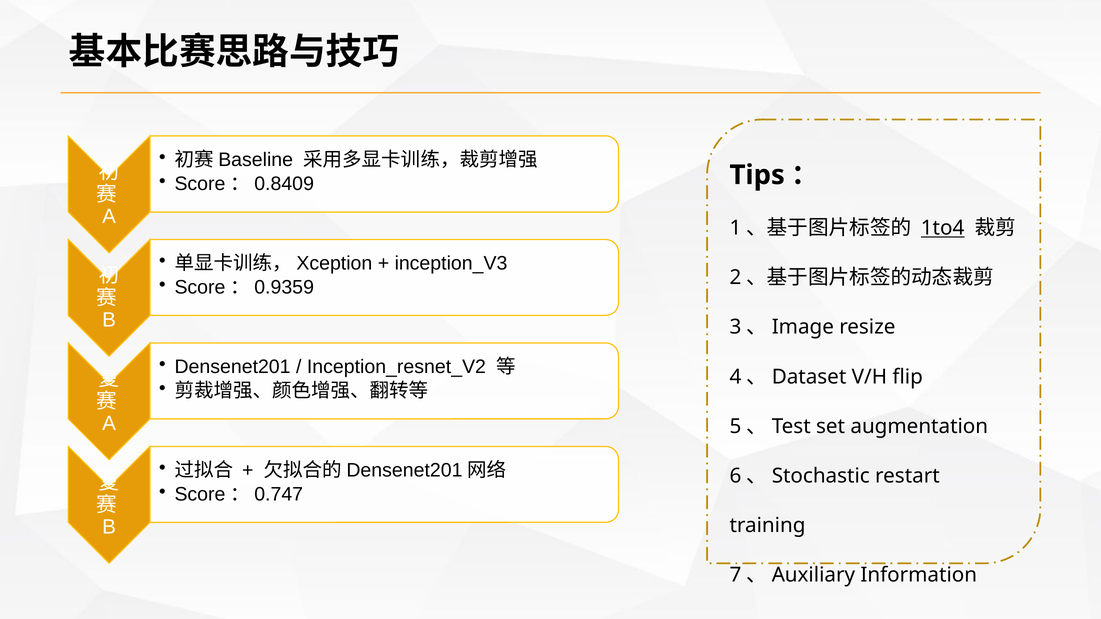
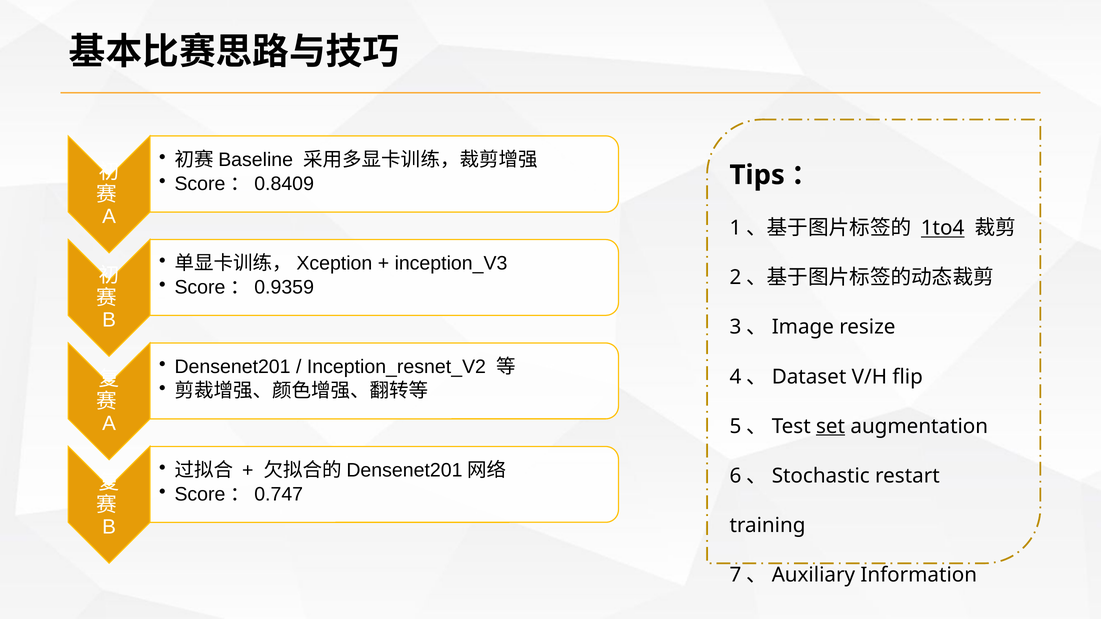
set underline: none -> present
